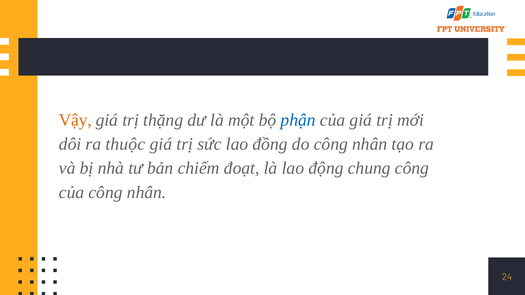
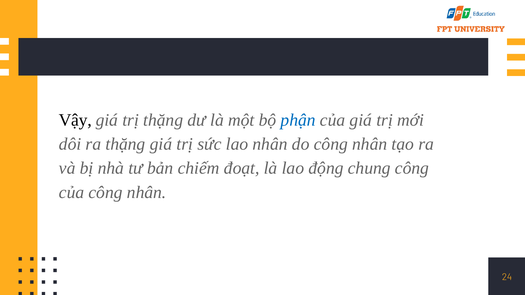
Vậy colour: orange -> black
ra thuộc: thuộc -> thặng
lao đồng: đồng -> nhân
